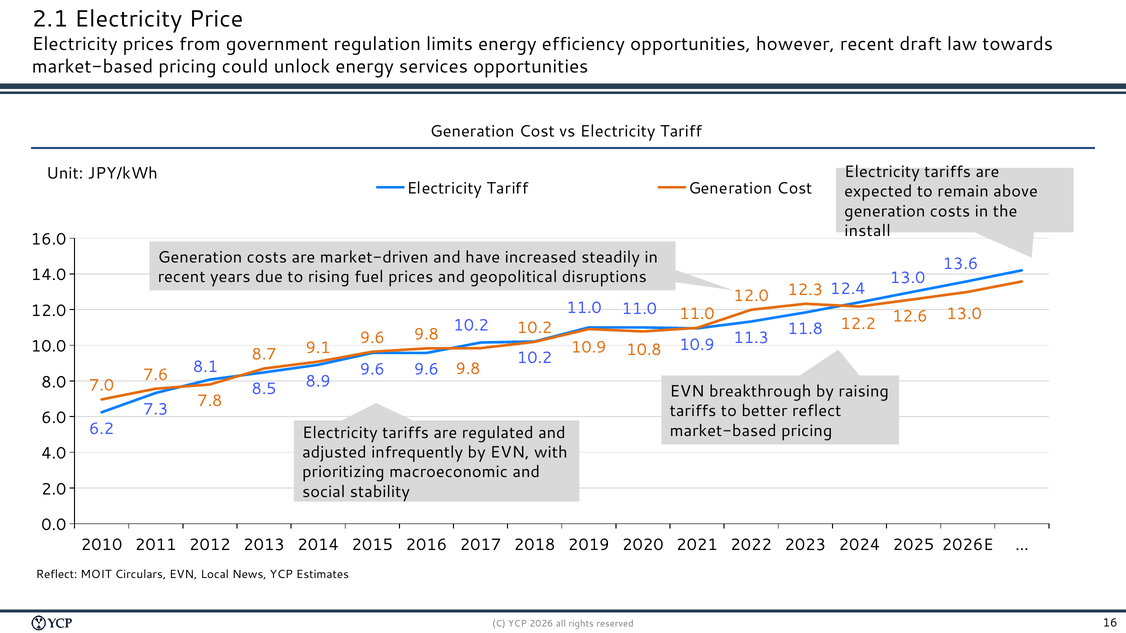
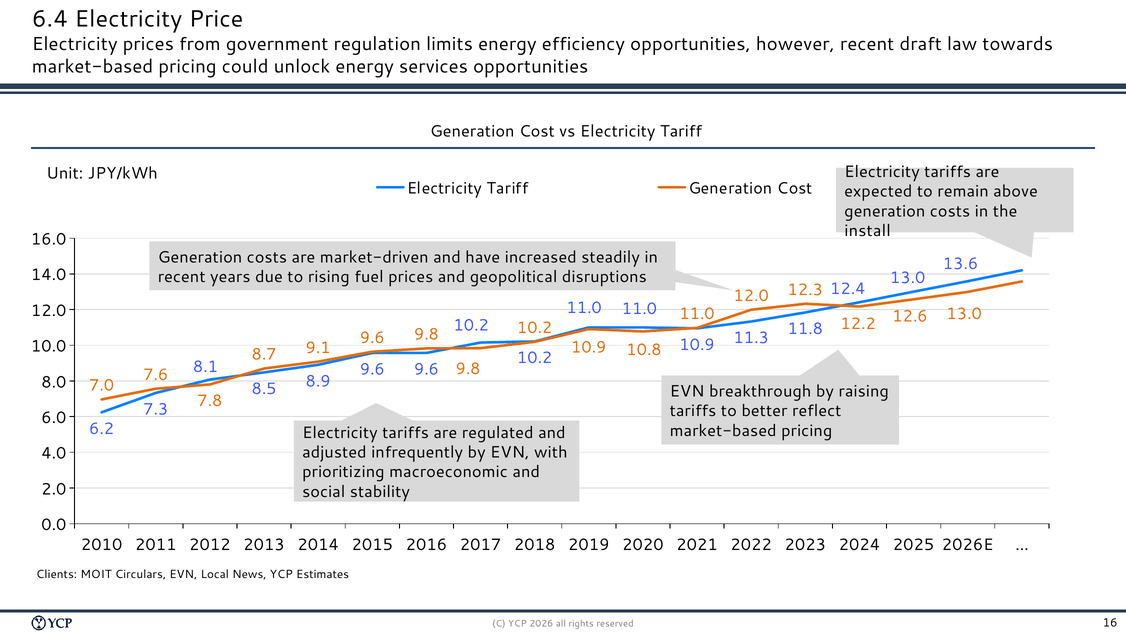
2.1: 2.1 -> 6.4
Reflect at (57, 575): Reflect -> Clients
